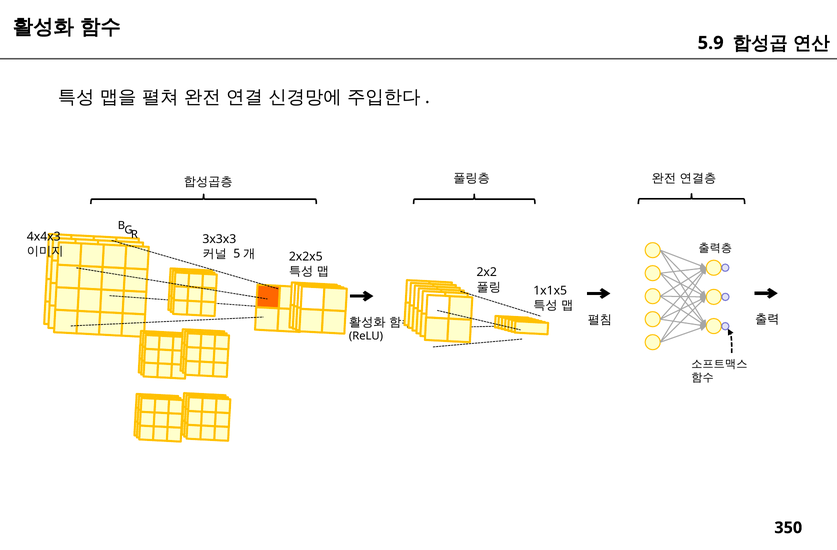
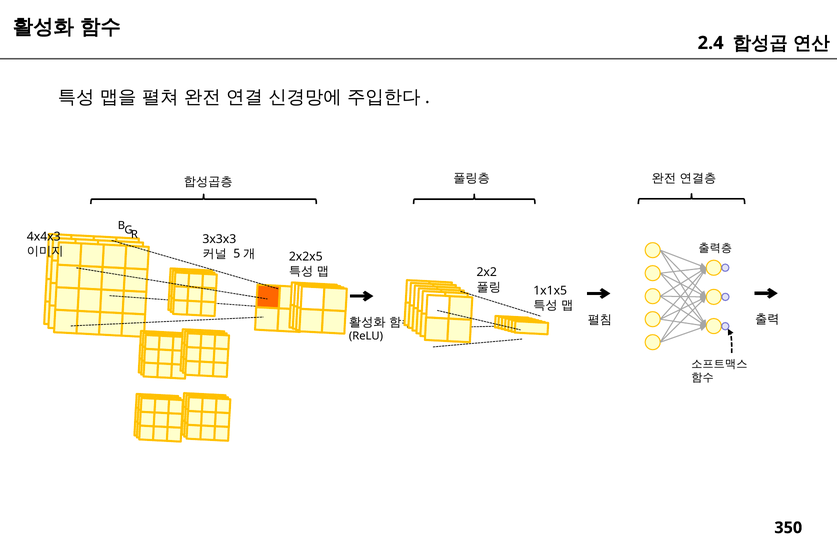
5.9: 5.9 -> 2.4
